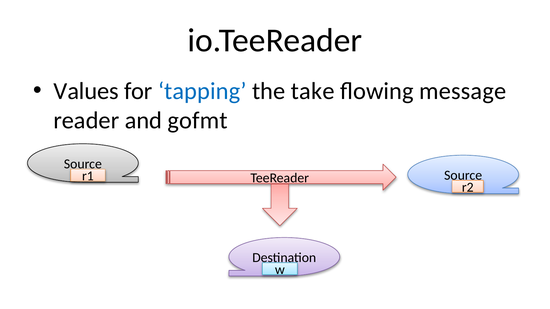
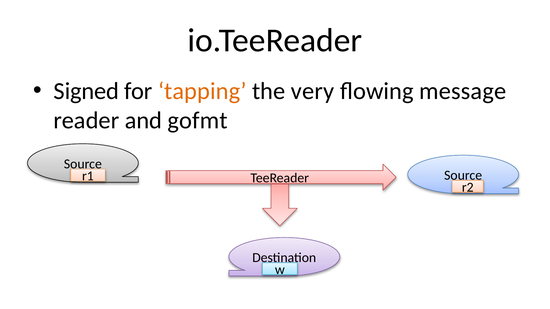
Values: Values -> Signed
tapping colour: blue -> orange
take: take -> very
